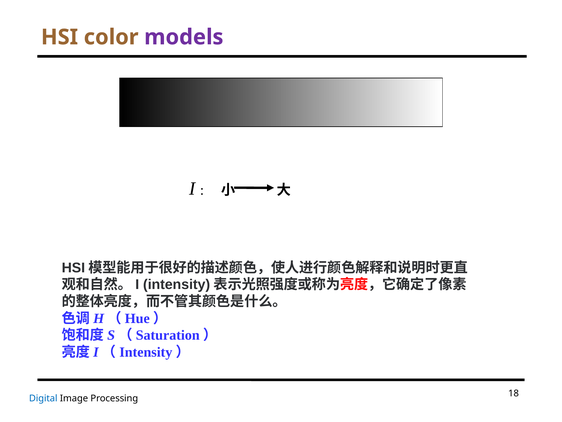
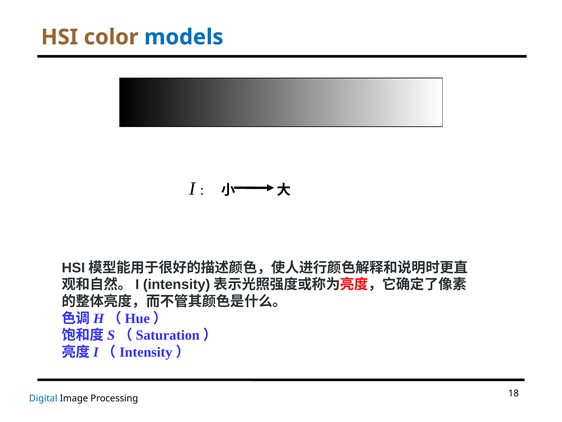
models colour: purple -> blue
